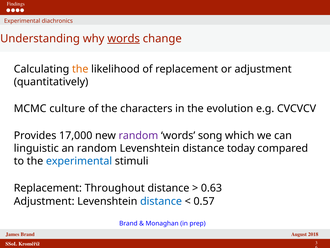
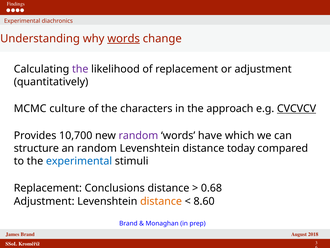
the at (80, 69) colour: orange -> purple
evolution: evolution -> approach
CVCVCV underline: none -> present
17,000: 17,000 -> 10,700
song: song -> have
linguistic: linguistic -> structure
Throughout: Throughout -> Conclusions
0.63: 0.63 -> 0.68
distance at (161, 201) colour: blue -> orange
0.57: 0.57 -> 8.60
